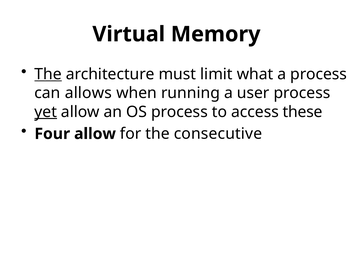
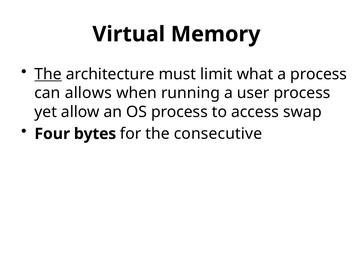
yet underline: present -> none
these: these -> swap
Four allow: allow -> bytes
